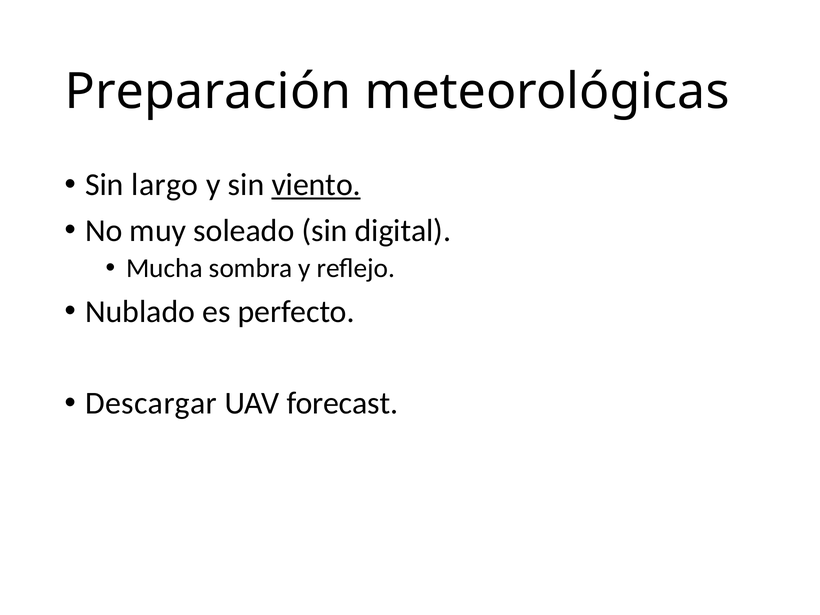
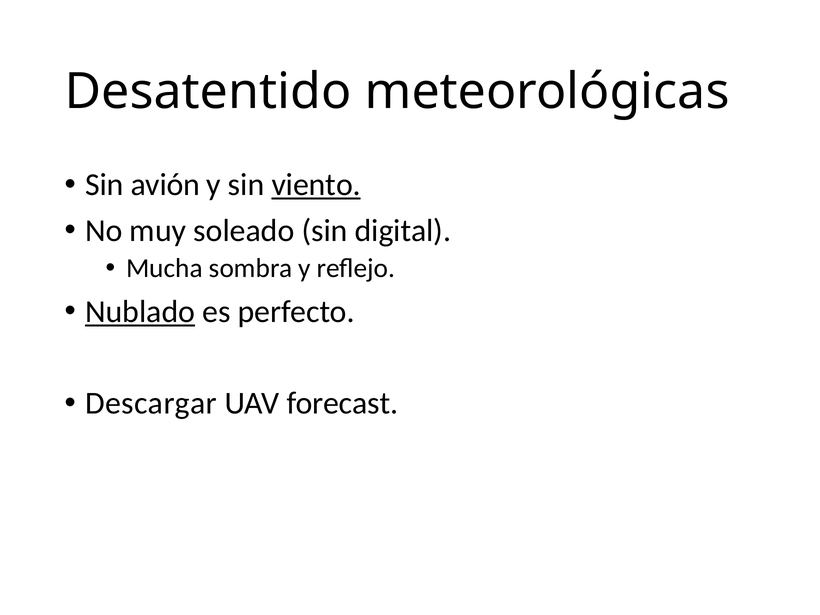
Preparación: Preparación -> Desatentido
largo: largo -> avión
Nublado underline: none -> present
